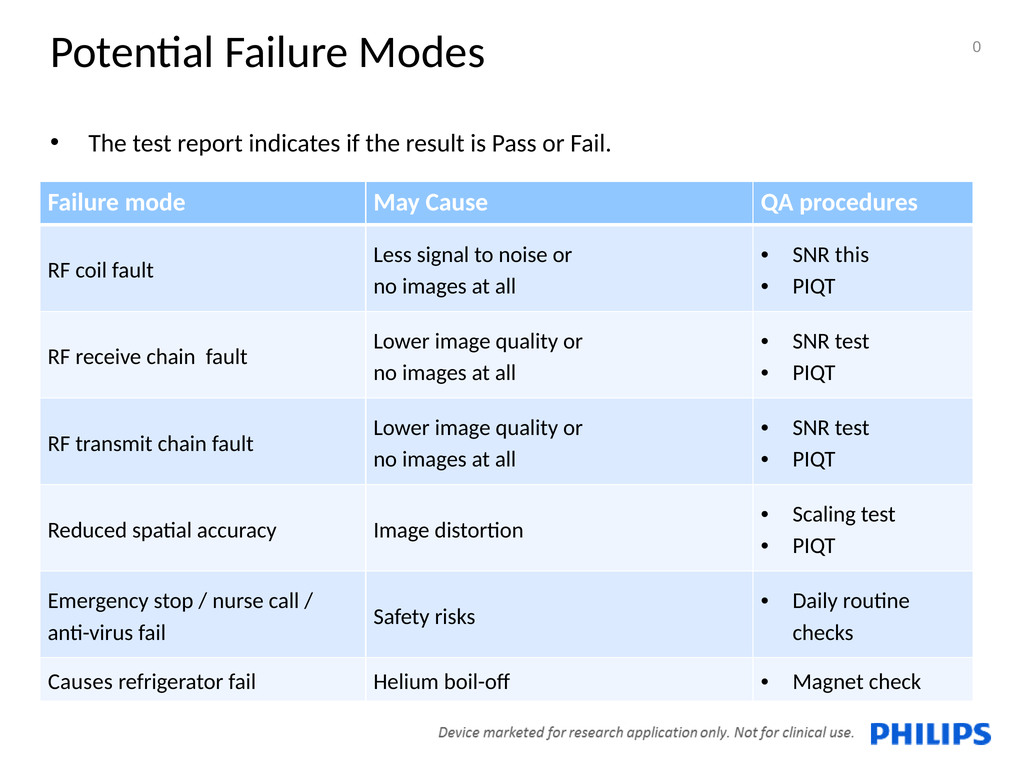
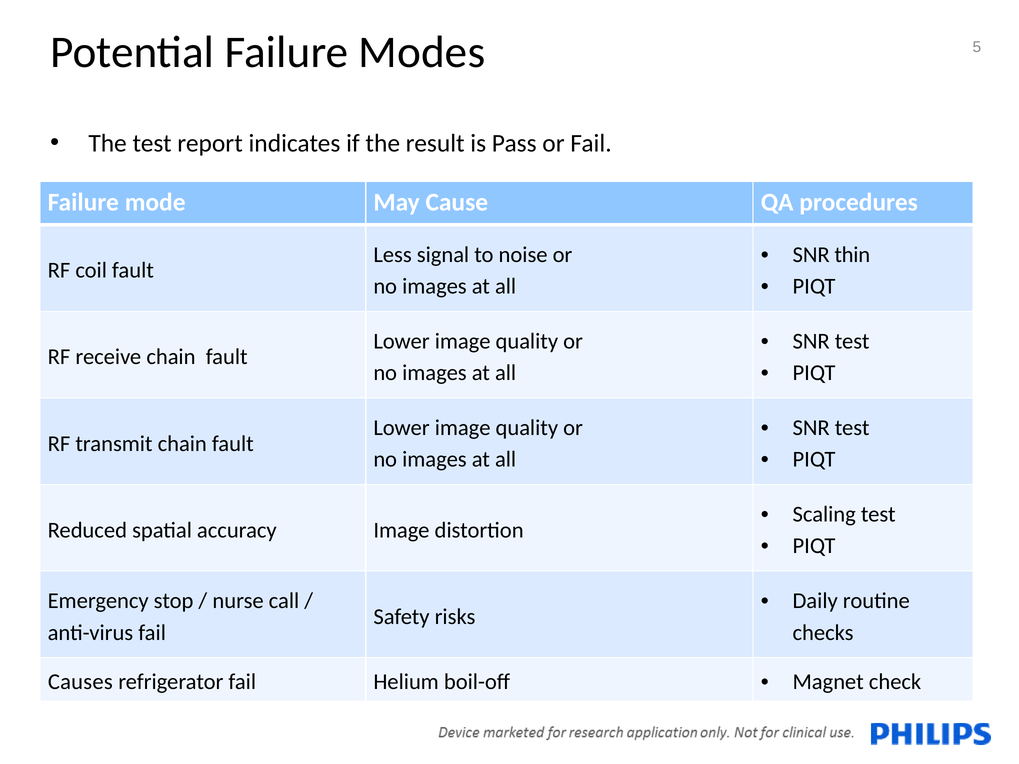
0: 0 -> 5
this: this -> thin
